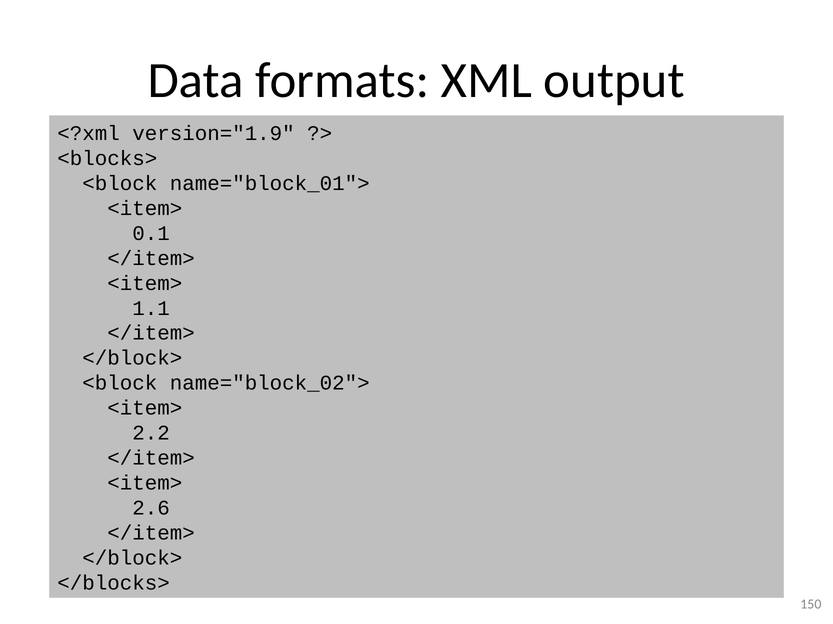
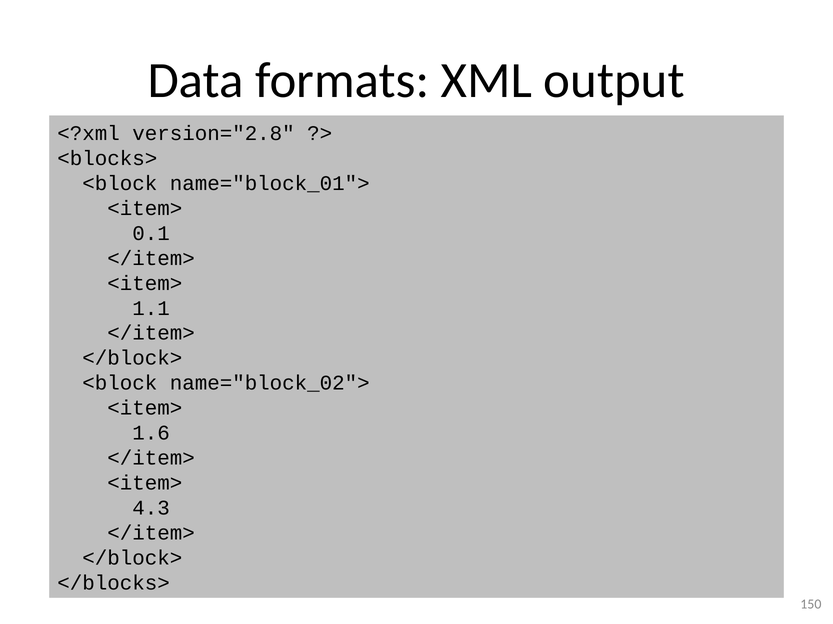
version="1.9: version="1.9 -> version="2.8
2.2: 2.2 -> 1.6
2.6: 2.6 -> 4.3
